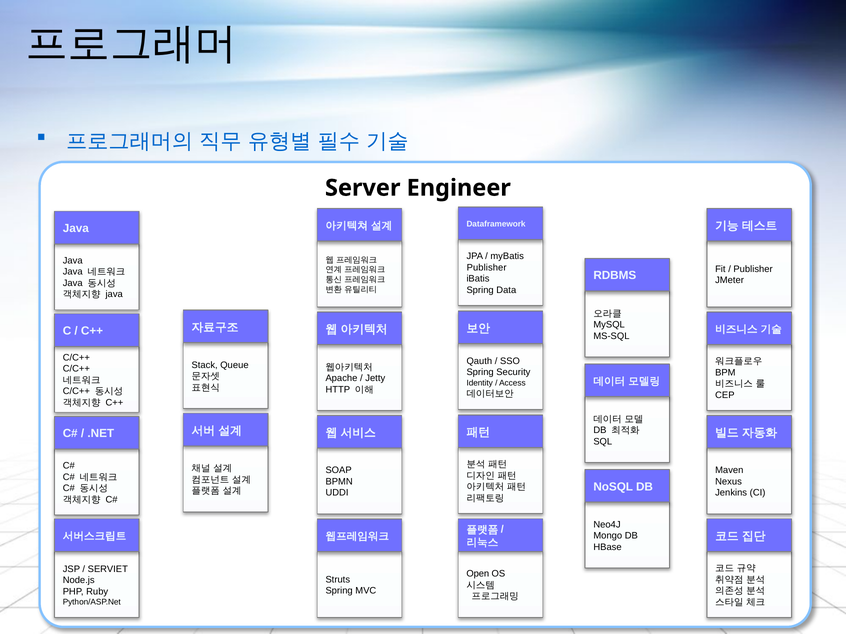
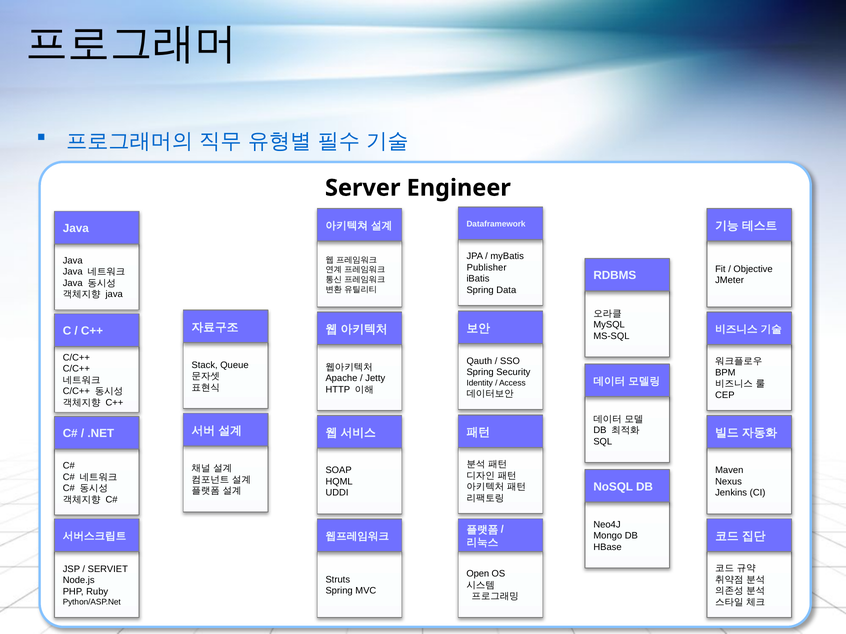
Publisher at (753, 269): Publisher -> Objective
BPMN: BPMN -> HQML
